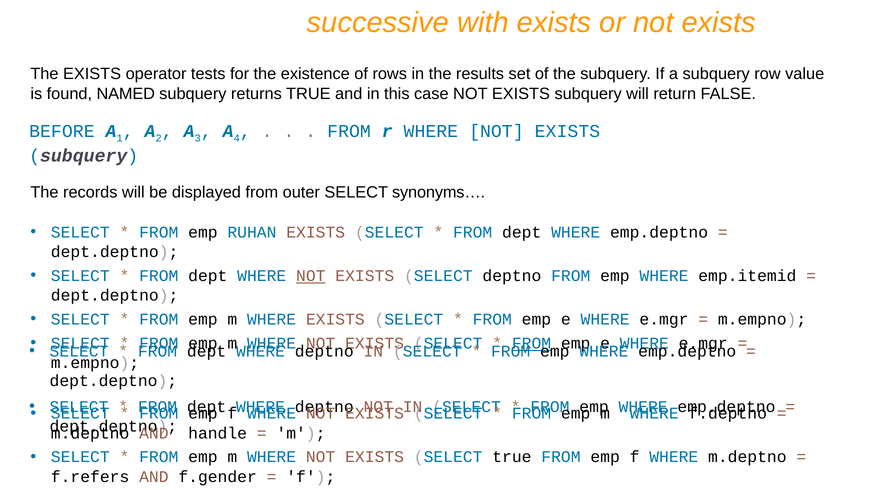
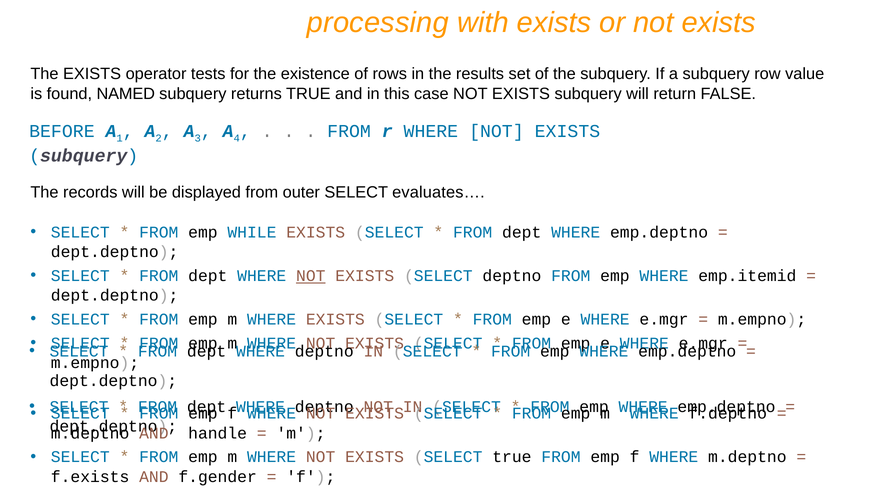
successive: successive -> processing
synonyms…: synonyms… -> evaluates…
RUHAN: RUHAN -> WHILE
FROM at (532, 344) underline: present -> none
f.refers: f.refers -> f.exists
